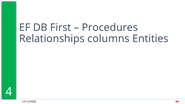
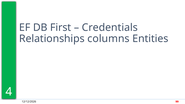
Procedures: Procedures -> Credentials
